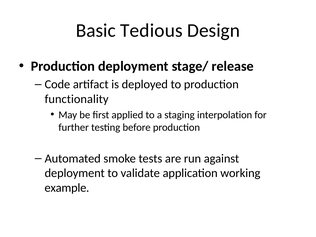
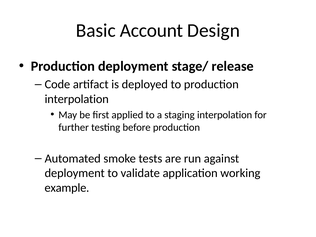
Tedious: Tedious -> Account
functionality at (77, 99): functionality -> interpolation
